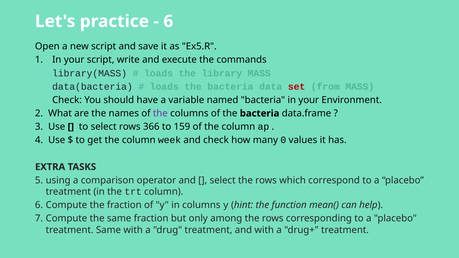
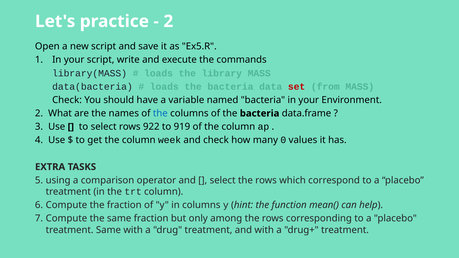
6 at (168, 21): 6 -> 2
the at (160, 113) colour: purple -> blue
366: 366 -> 922
159: 159 -> 919
